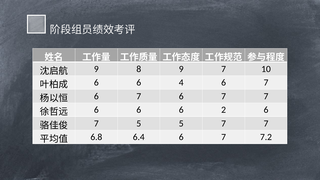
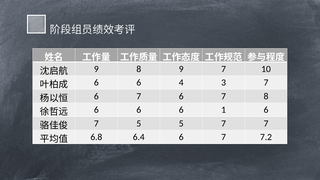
4 6: 6 -> 3
6 7 7: 7 -> 8
2: 2 -> 1
